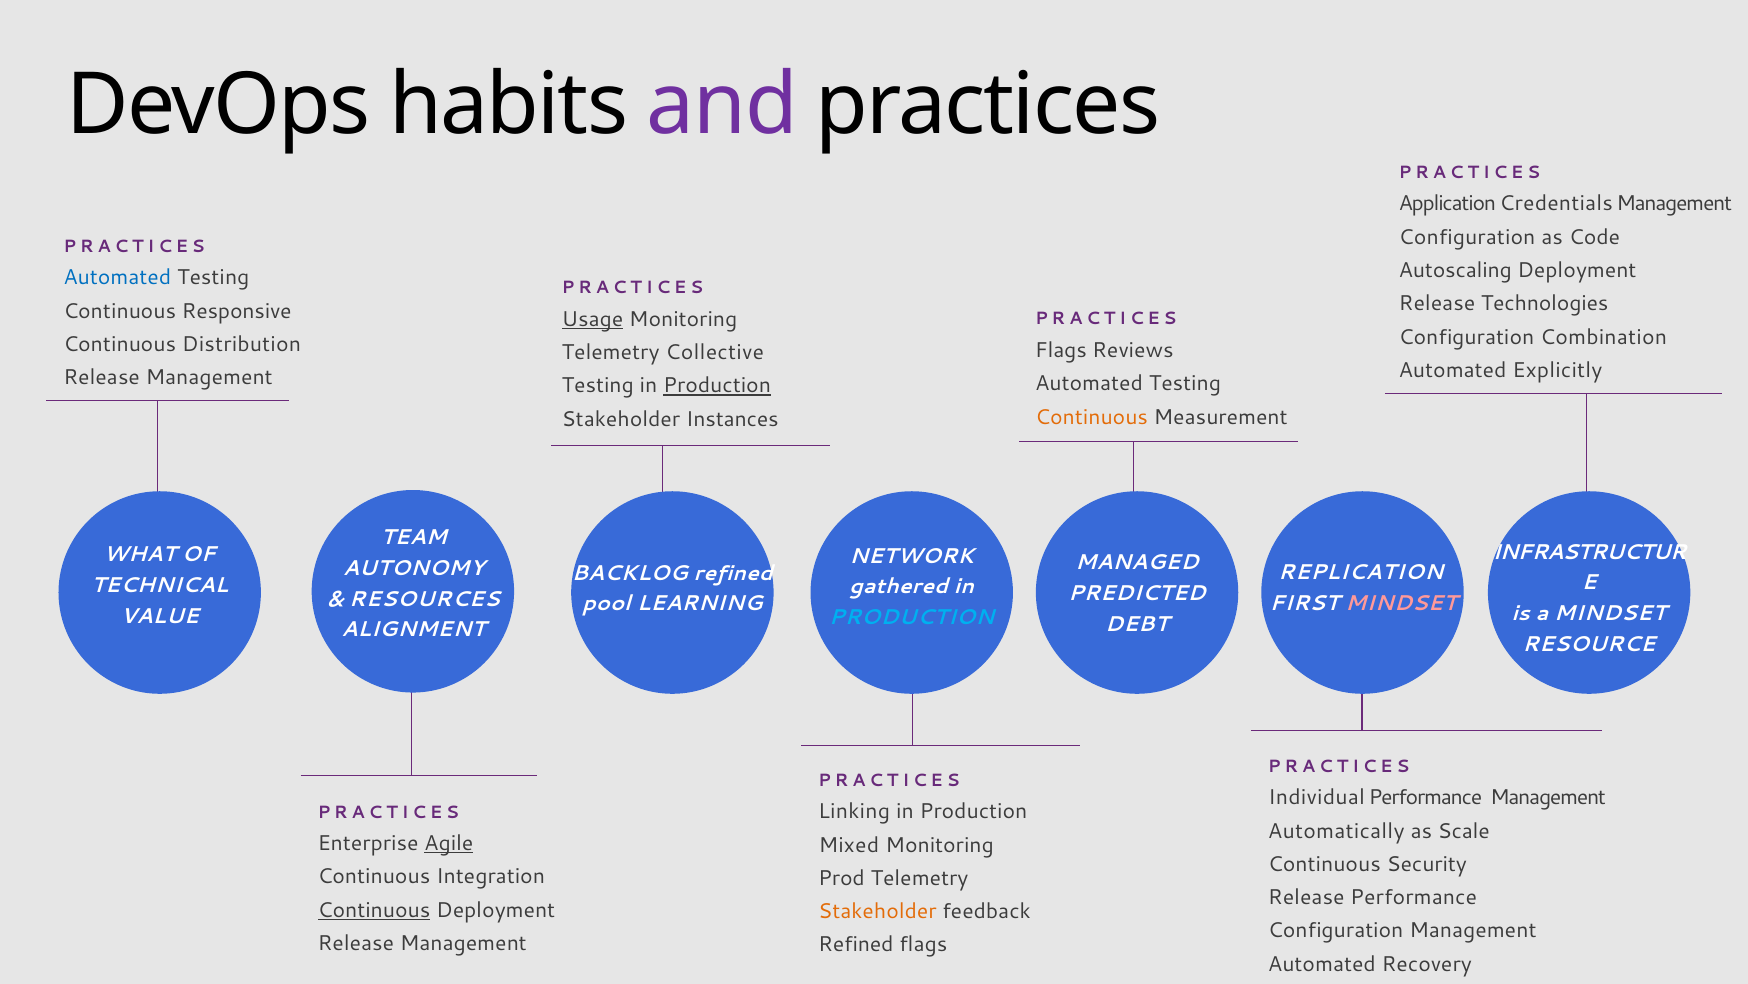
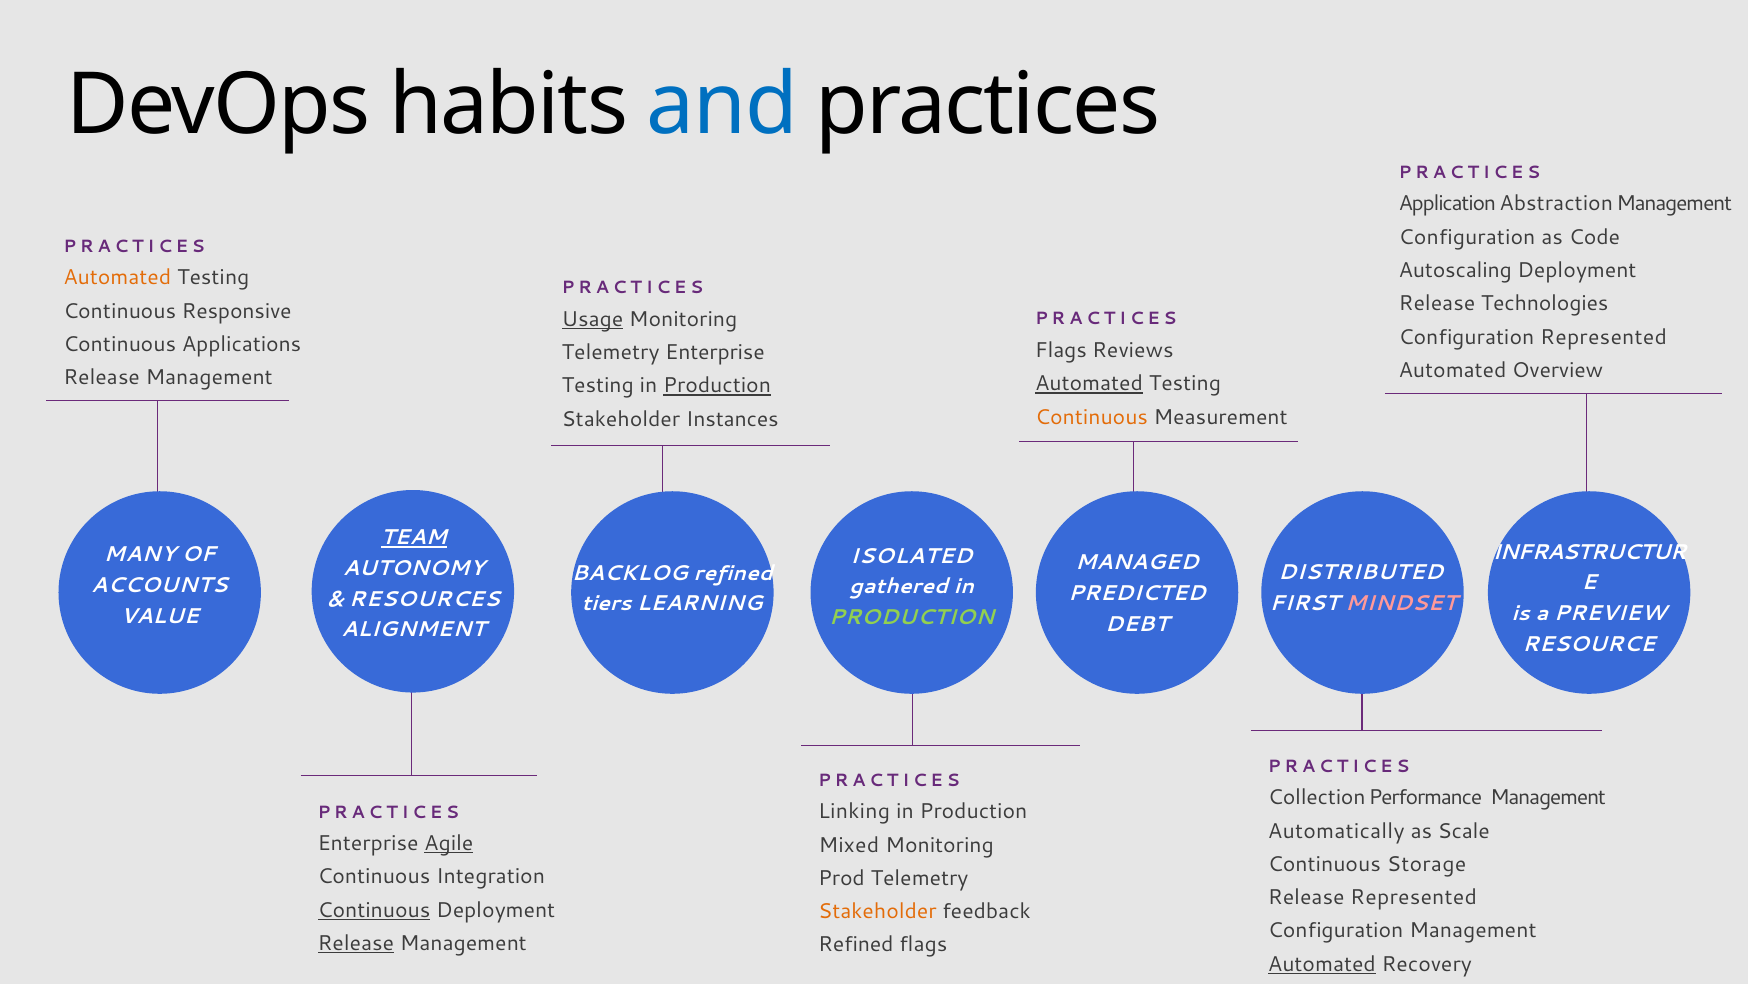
and colour: purple -> blue
Credentials: Credentials -> Abstraction
Automated at (117, 278) colour: blue -> orange
Configuration Combination: Combination -> Represented
Distribution: Distribution -> Applications
Telemetry Collective: Collective -> Enterprise
Explicitly: Explicitly -> Overview
Automated at (1089, 383) underline: none -> present
TEAM underline: none -> present
WHAT: WHAT -> MANY
NETWORK: NETWORK -> ISOLATED
REPLICATION: REPLICATION -> DISTRIBUTED
TECHNICAL: TECHNICAL -> ACCOUNTS
pool: pool -> tiers
a MINDSET: MINDSET -> PREVIEW
PRODUCTION at (912, 617) colour: light blue -> light green
Individual: Individual -> Collection
Security: Security -> Storage
Release Performance: Performance -> Represented
Release at (356, 943) underline: none -> present
Automated at (1322, 963) underline: none -> present
